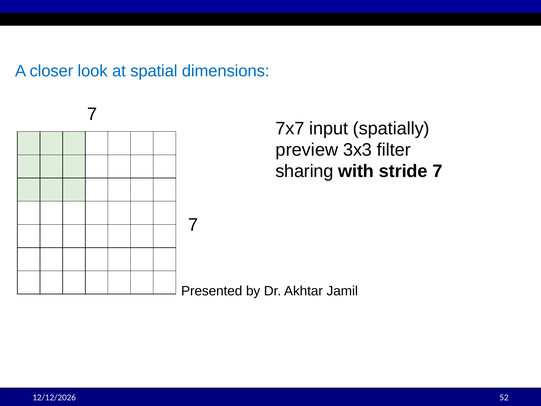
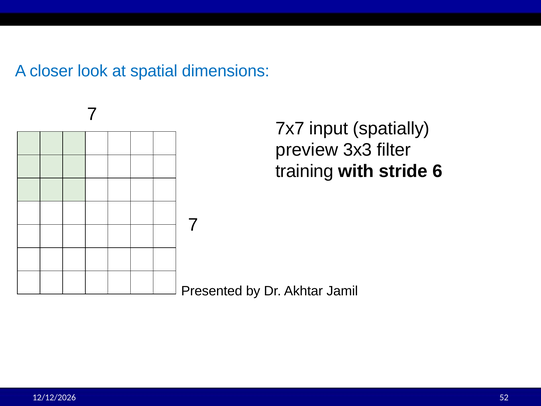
sharing: sharing -> training
stride 7: 7 -> 6
